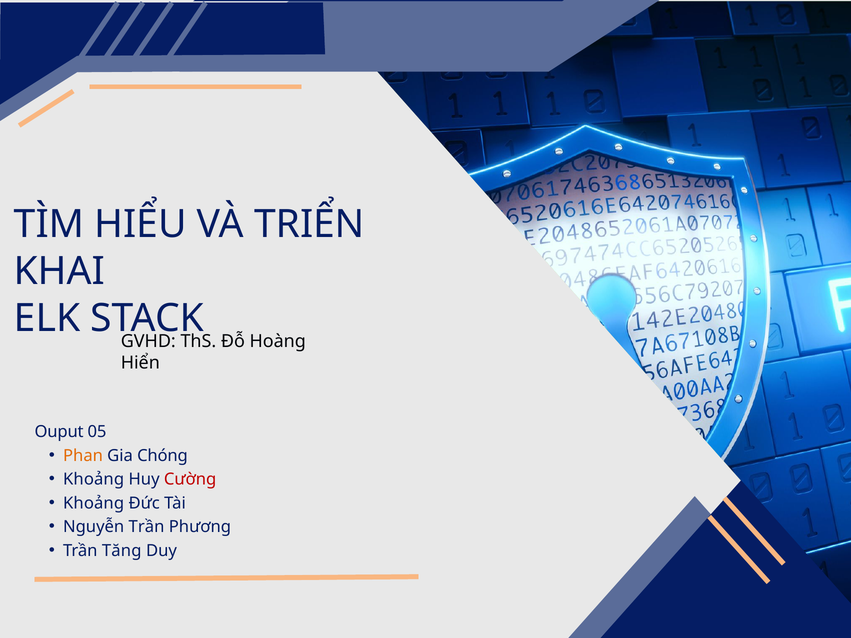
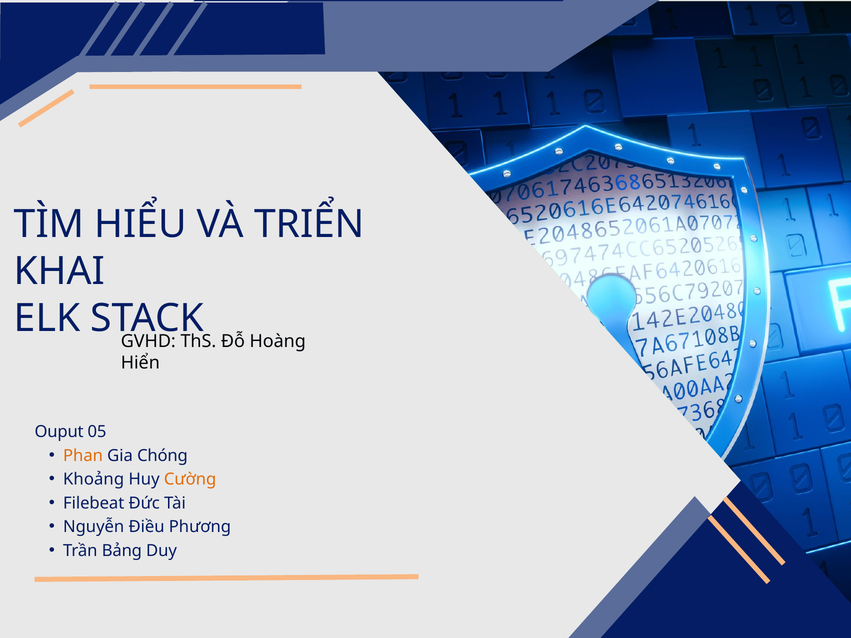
Cường colour: red -> orange
Khoảng at (94, 503): Khoảng -> Filebeat
Nguyễn Trần: Trần -> Điều
Tăng: Tăng -> Bảng
